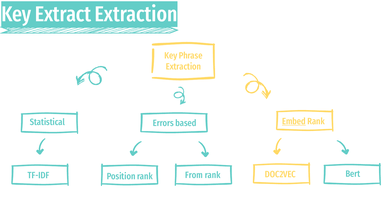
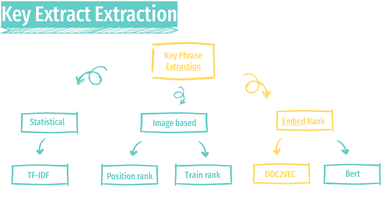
Extraction at (183, 66) underline: none -> present
Errors: Errors -> Image
From: From -> Train
